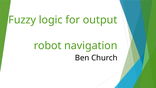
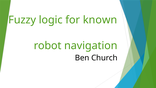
output: output -> known
